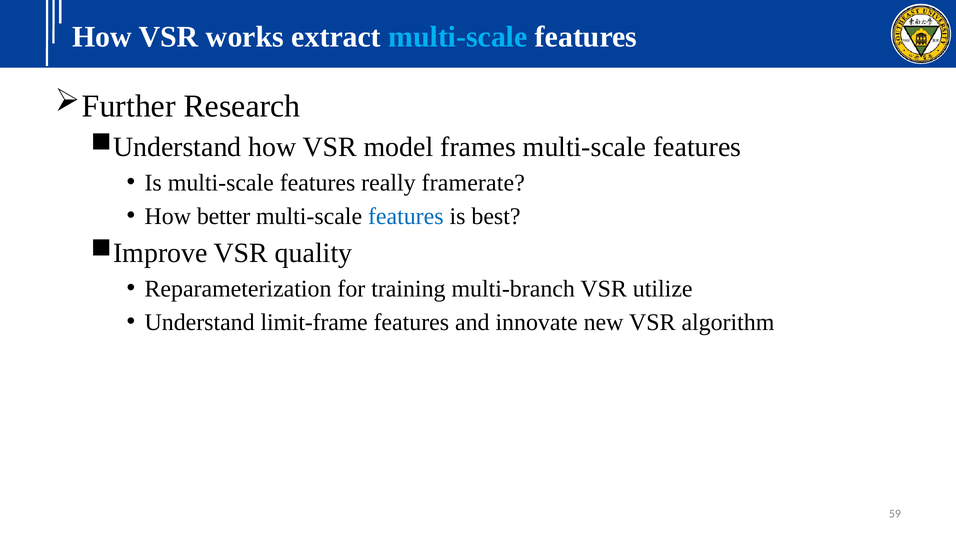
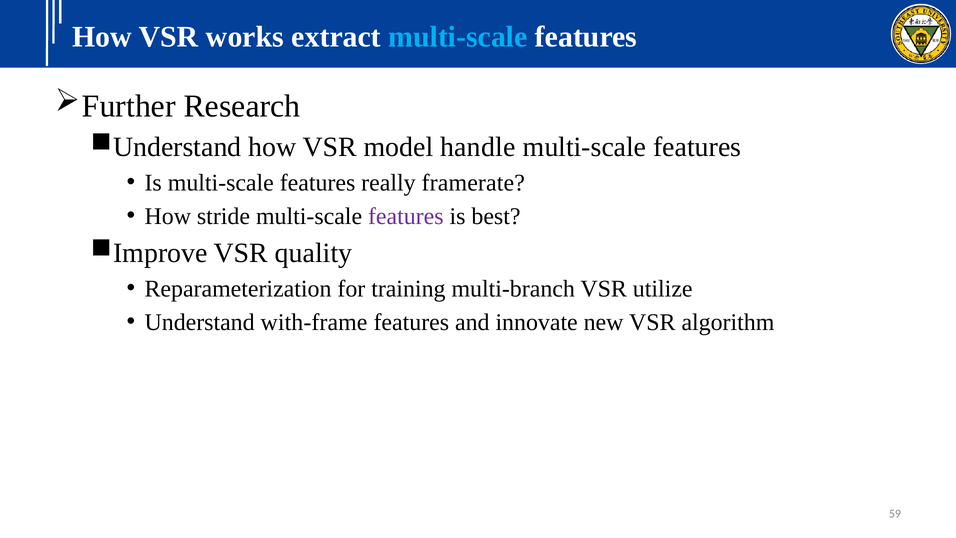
frames: frames -> handle
better: better -> stride
features at (406, 216) colour: blue -> purple
limit-frame: limit-frame -> with-frame
